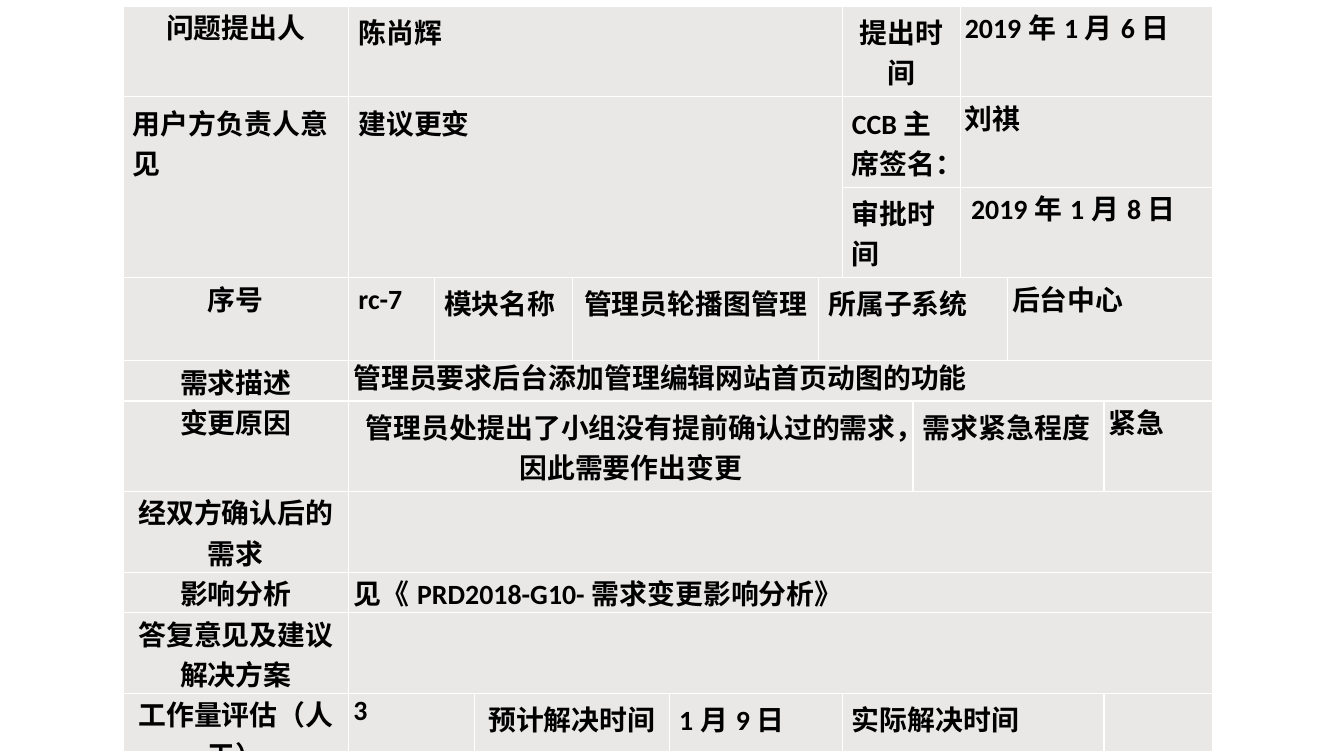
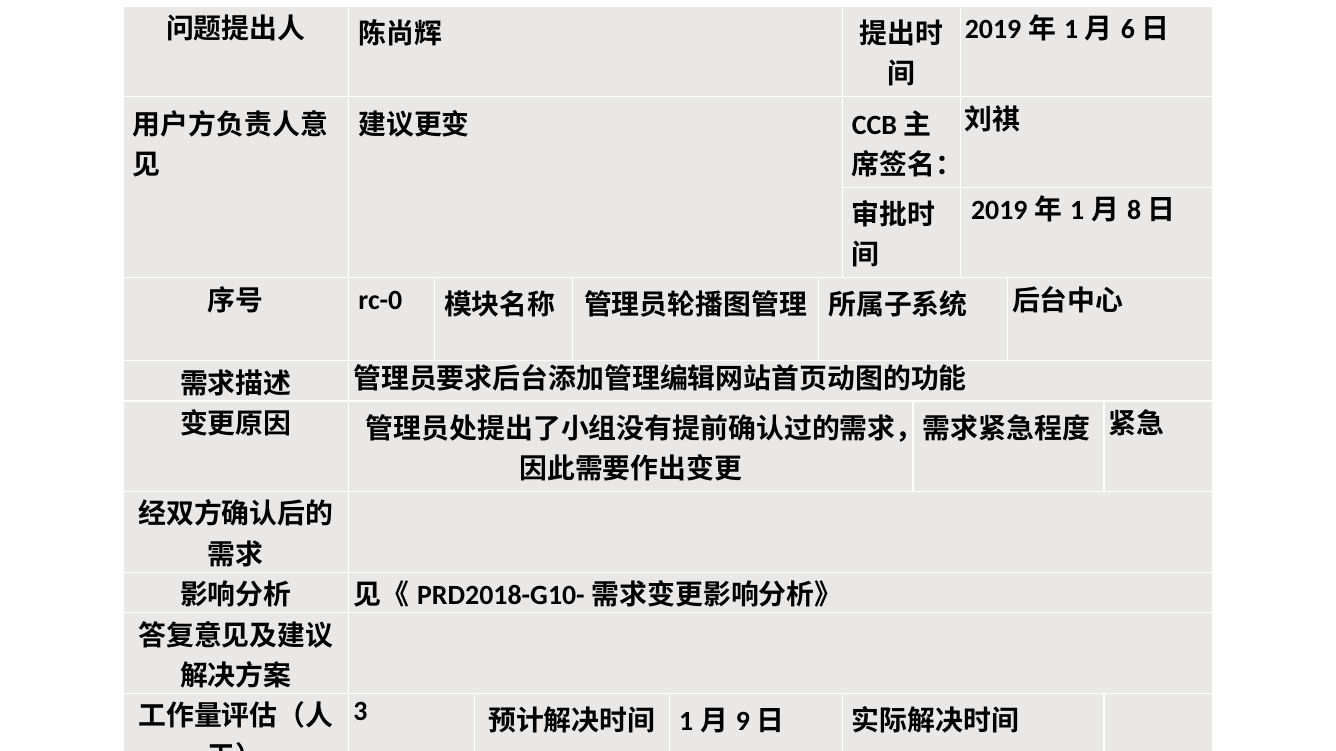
rc-7: rc-7 -> rc-0
